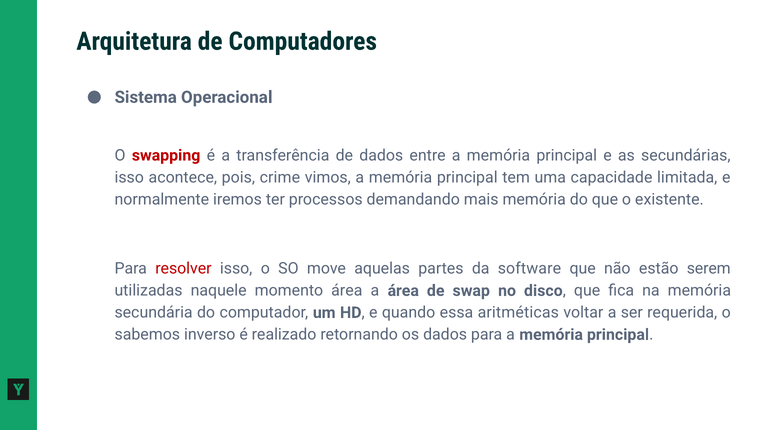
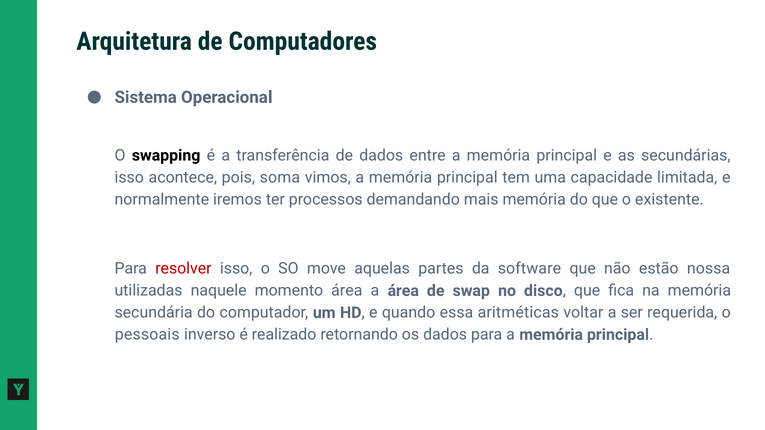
swapping colour: red -> black
crime: crime -> soma
serem: serem -> nossa
sabemos: sabemos -> pessoais
